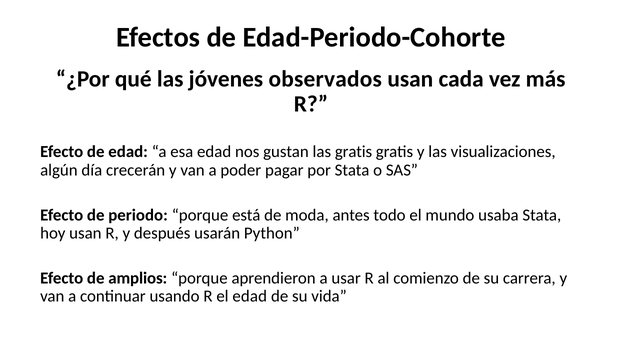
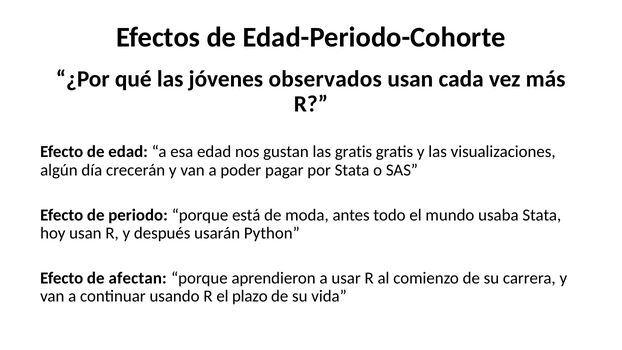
amplios: amplios -> afectan
el edad: edad -> plazo
